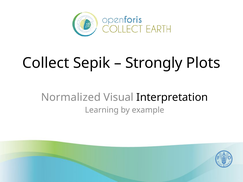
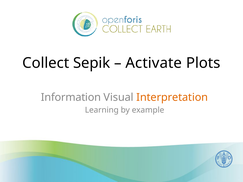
Strongly: Strongly -> Activate
Normalized: Normalized -> Information
Interpretation colour: black -> orange
